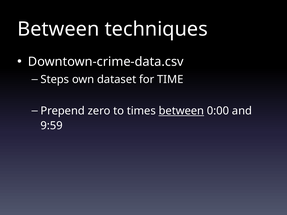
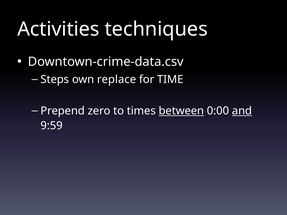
Between at (58, 29): Between -> Activities
dataset: dataset -> replace
and underline: none -> present
